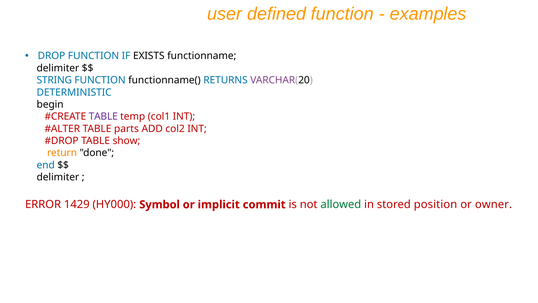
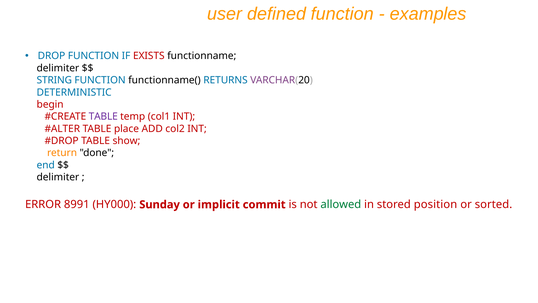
EXISTS colour: black -> red
begin colour: black -> red
parts: parts -> place
1429: 1429 -> 8991
Symbol: Symbol -> Sunday
owner: owner -> sorted
